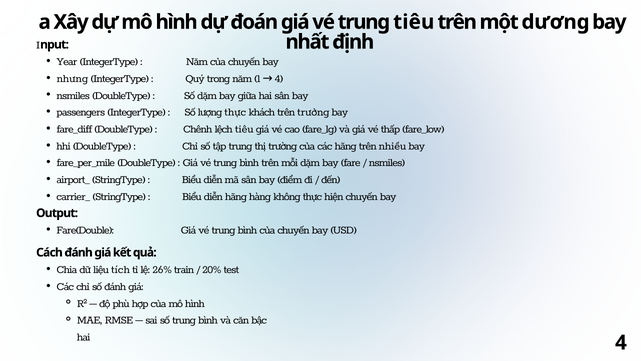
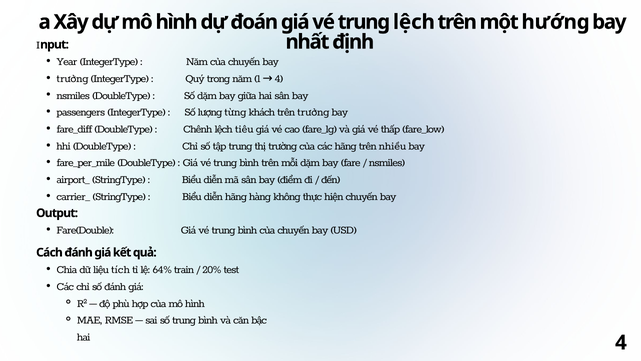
trung tiêu: tiêu -> lệch
dương: dương -> hướng
nhưng at (72, 78): nhưng -> trưởng
lượng thực: thực -> từng
26%: 26% -> 64%
